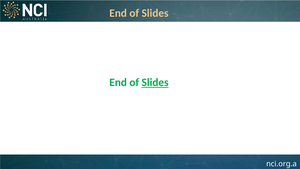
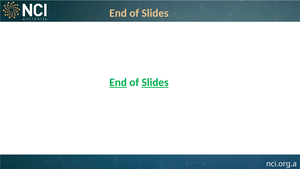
End at (118, 82) underline: none -> present
